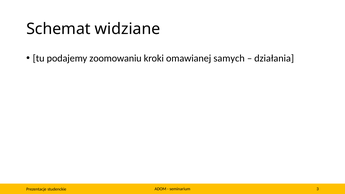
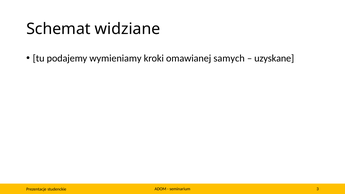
zoomowaniu: zoomowaniu -> wymieniamy
działania: działania -> uzyskane
